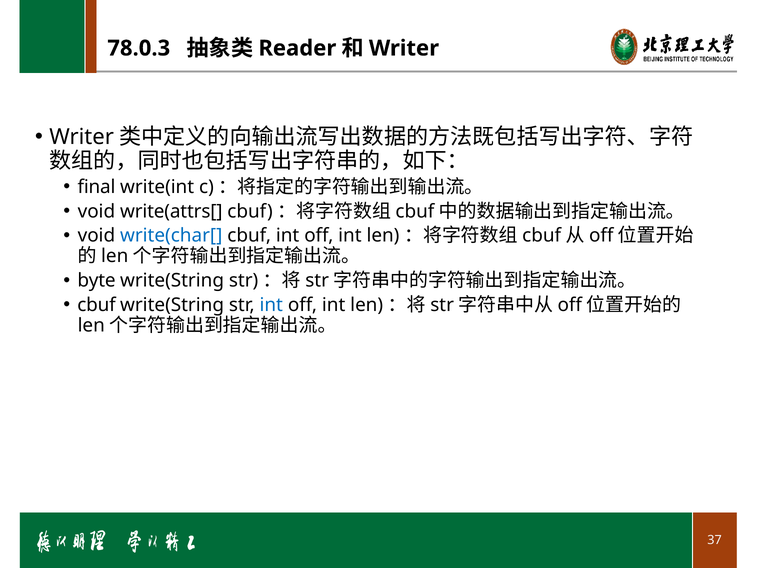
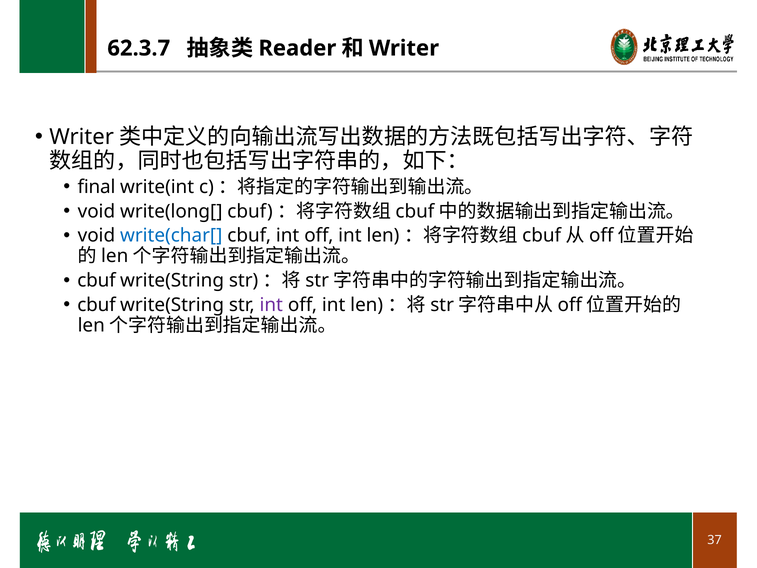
78.0.3: 78.0.3 -> 62.3.7
write(attrs[: write(attrs[ -> write(long[
byte at (97, 280): byte -> cbuf
int at (271, 305) colour: blue -> purple
